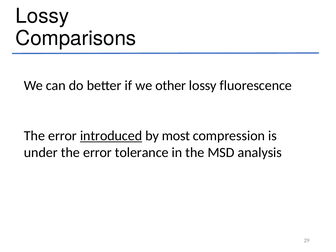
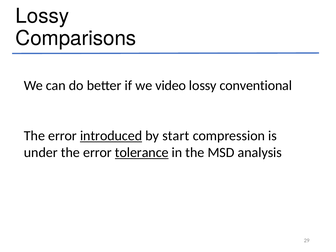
other: other -> video
fluorescence: fluorescence -> conventional
most: most -> start
tolerance underline: none -> present
